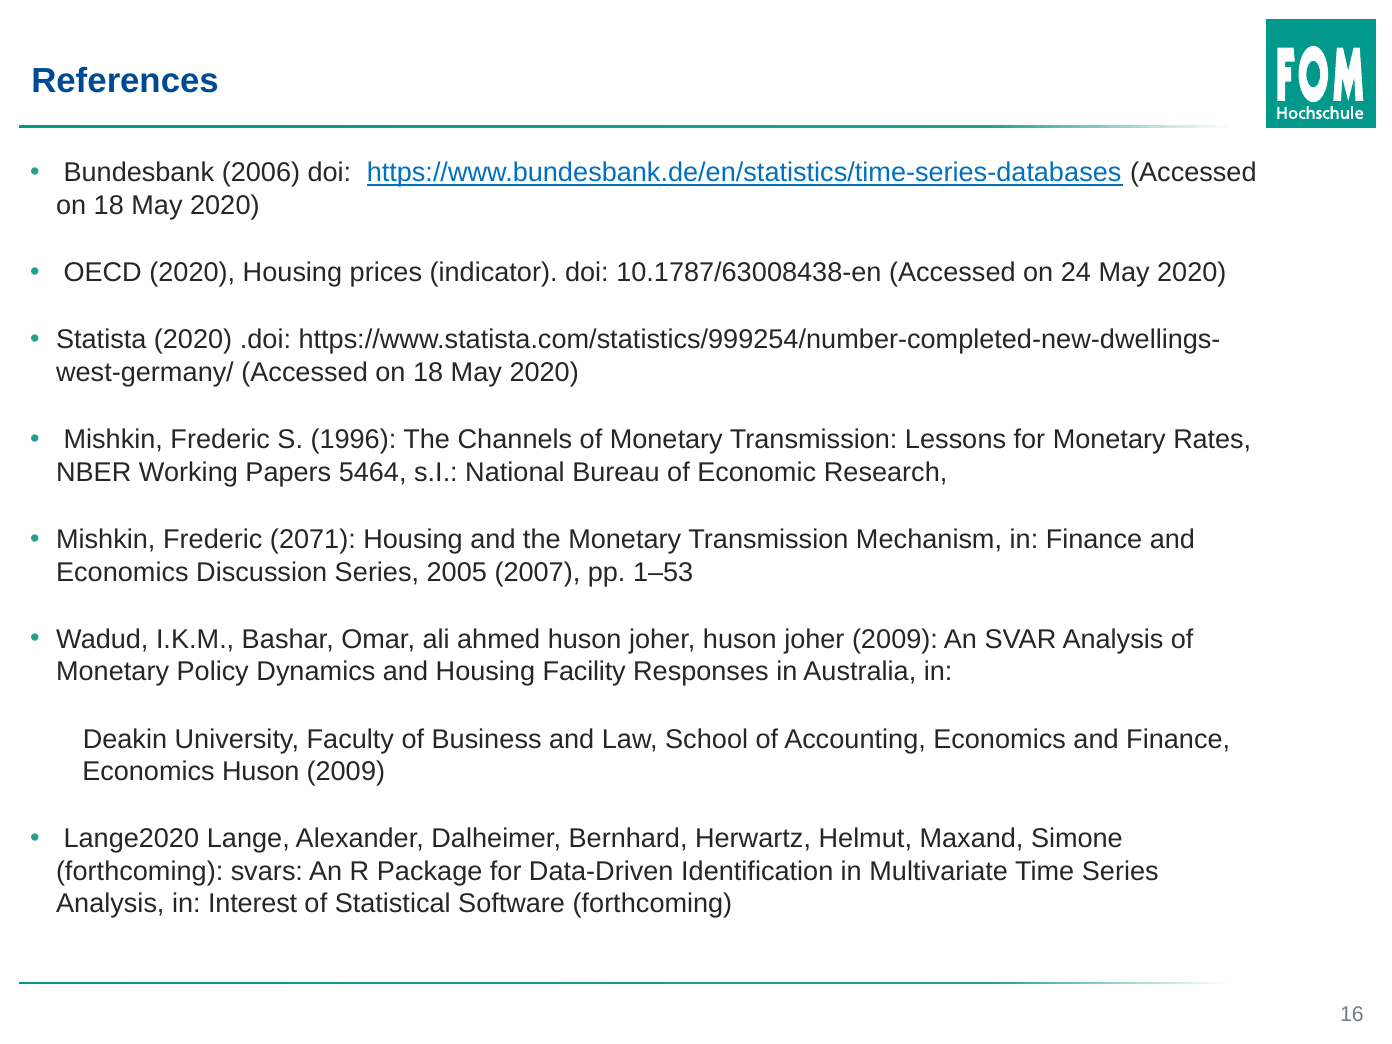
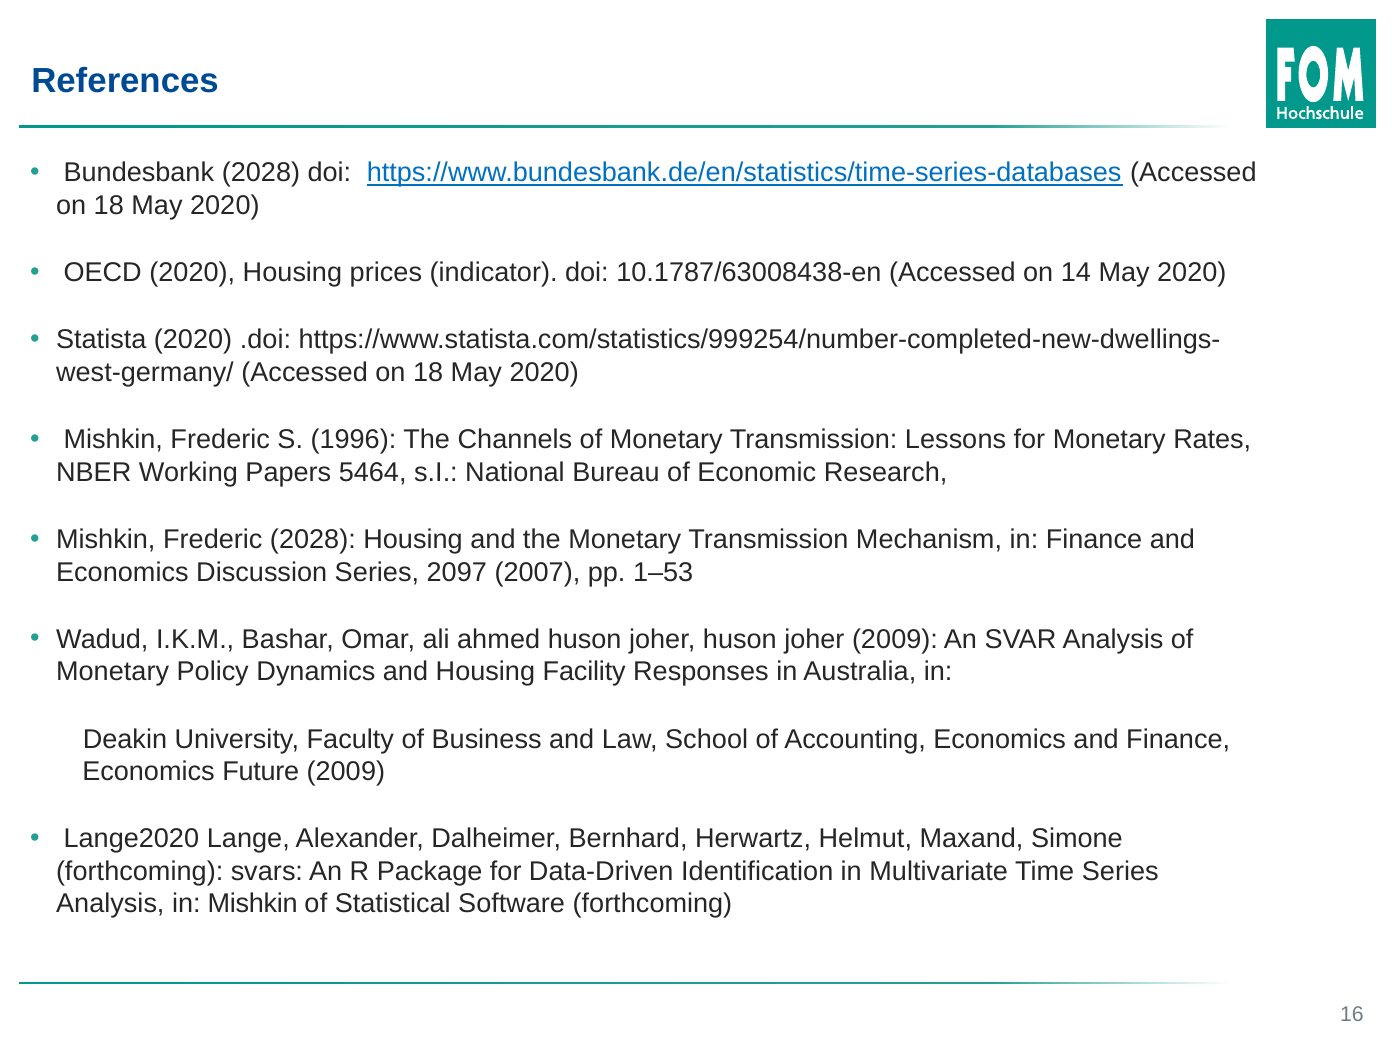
Bundesbank 2006: 2006 -> 2028
24: 24 -> 14
Frederic 2071: 2071 -> 2028
2005: 2005 -> 2097
Economics Huson: Huson -> Future
in Interest: Interest -> Mishkin
